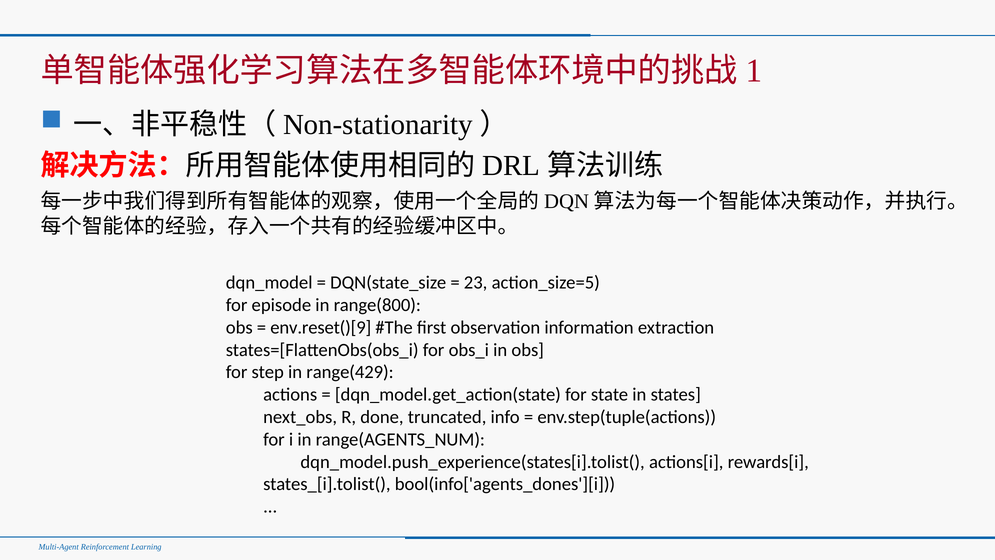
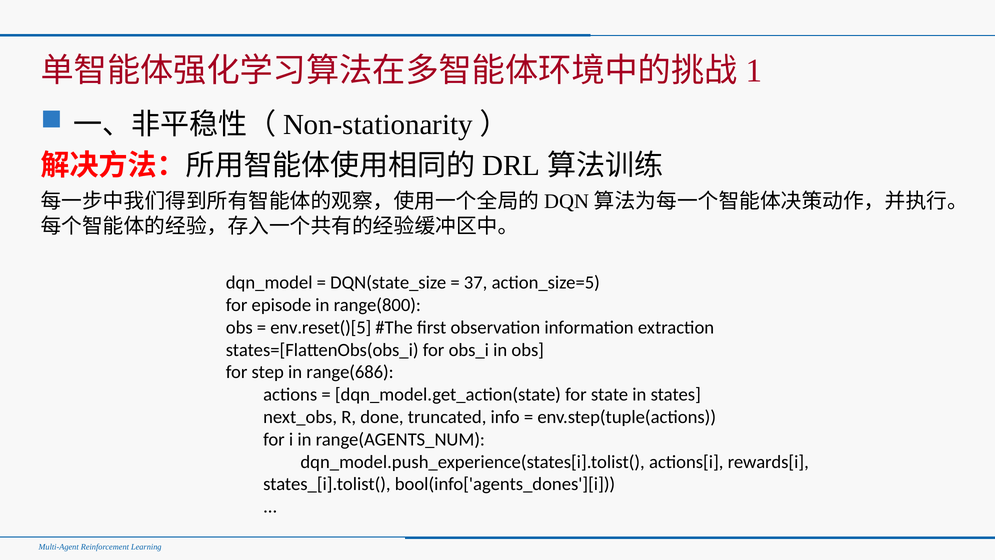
23: 23 -> 37
env.reset()[9: env.reset()[9 -> env.reset()[5
range(429: range(429 -> range(686
